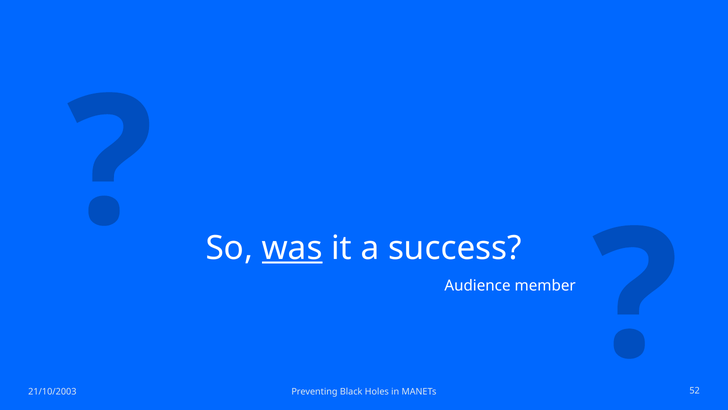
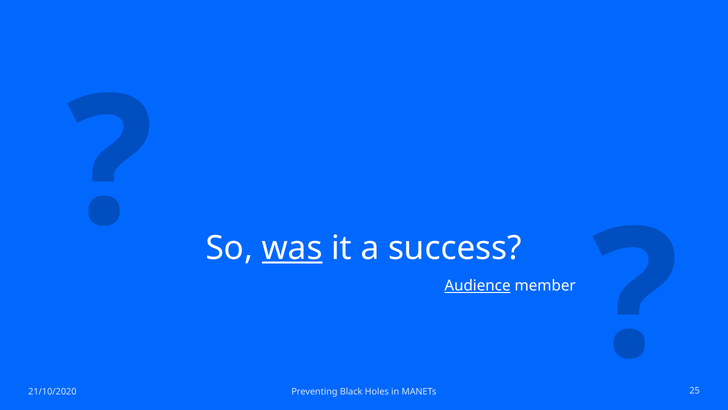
Audience underline: none -> present
21/10/2003: 21/10/2003 -> 21/10/2020
52: 52 -> 25
